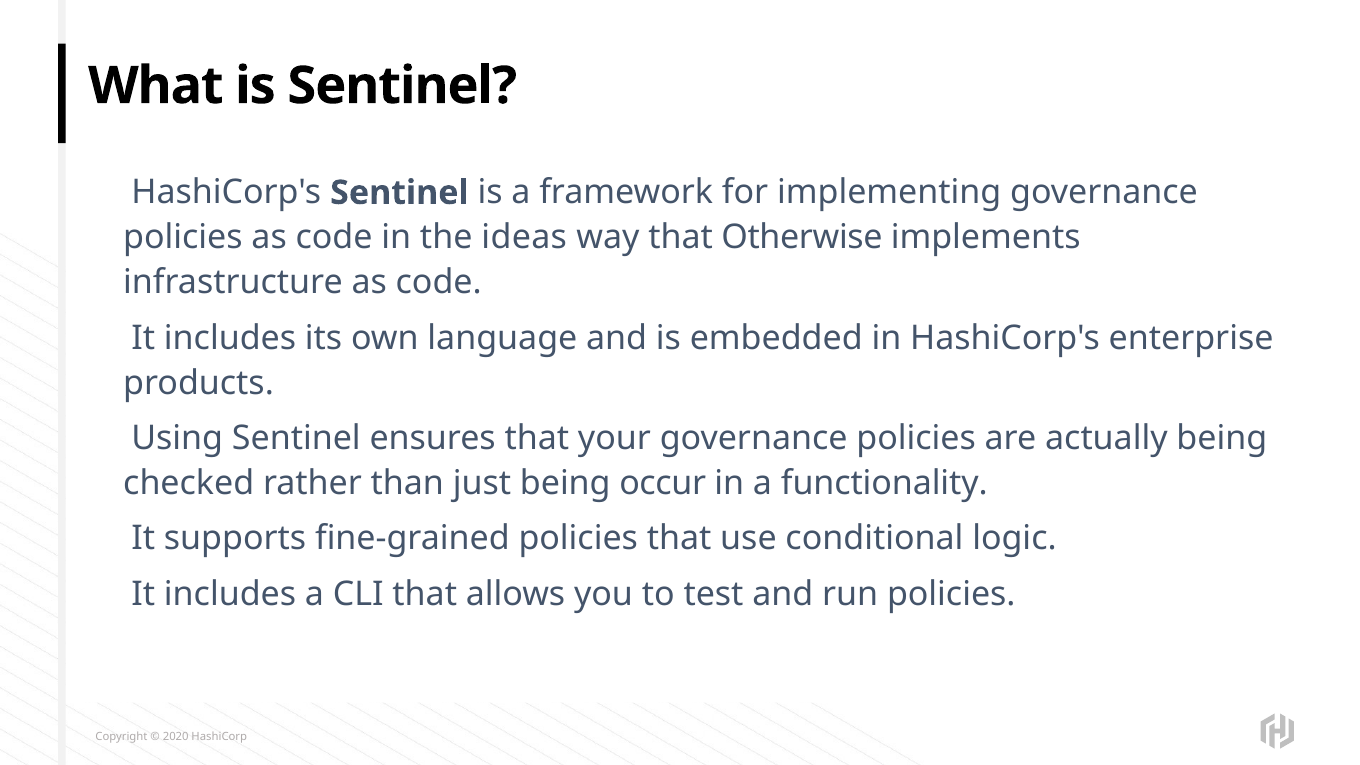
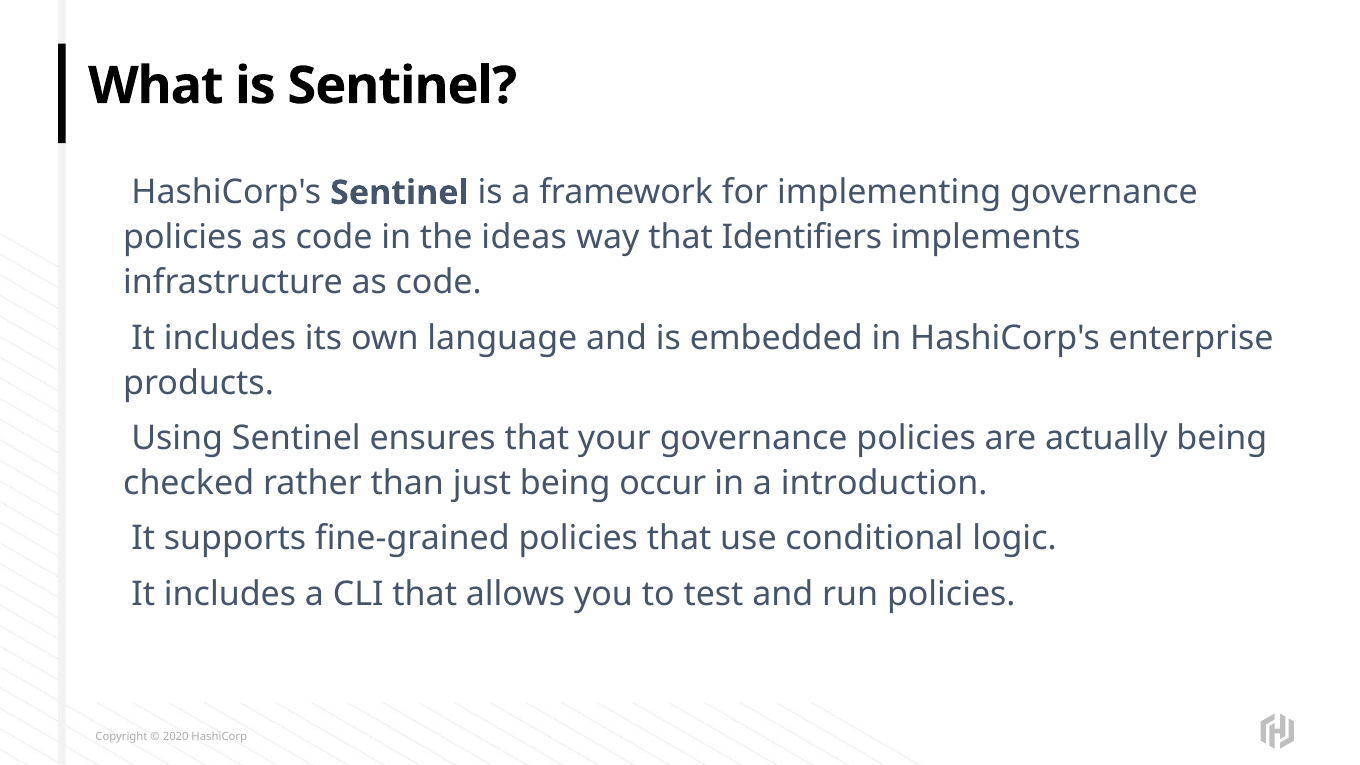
Otherwise: Otherwise -> Identifiers
functionality: functionality -> introduction
